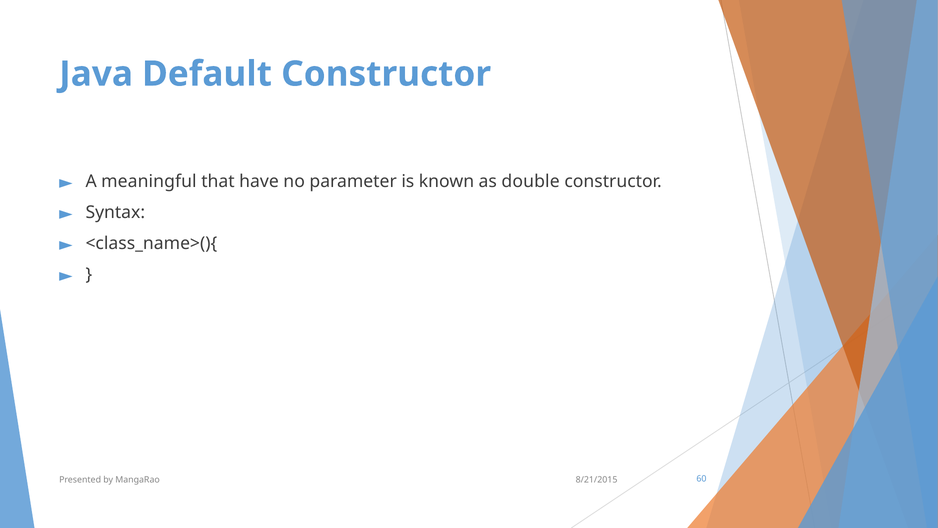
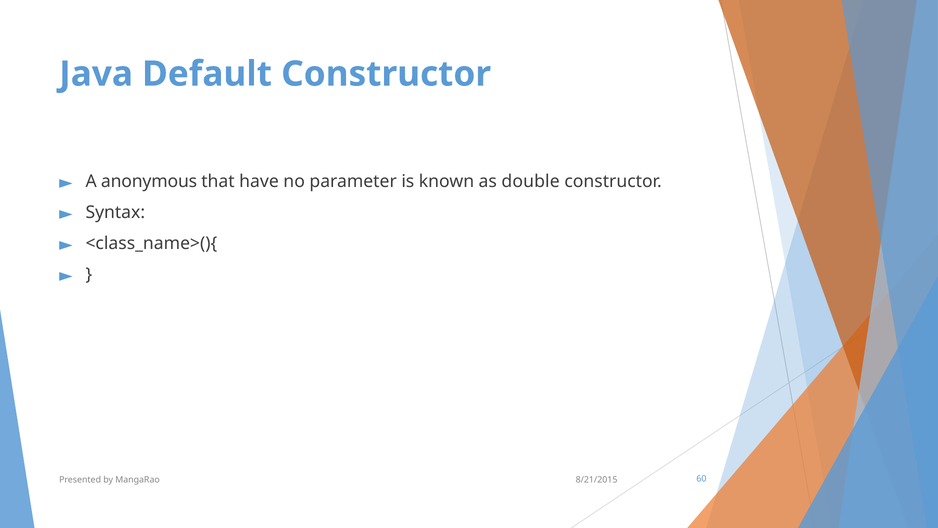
meaningful: meaningful -> anonymous
